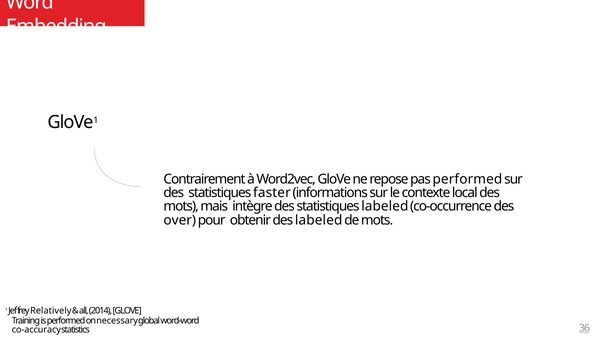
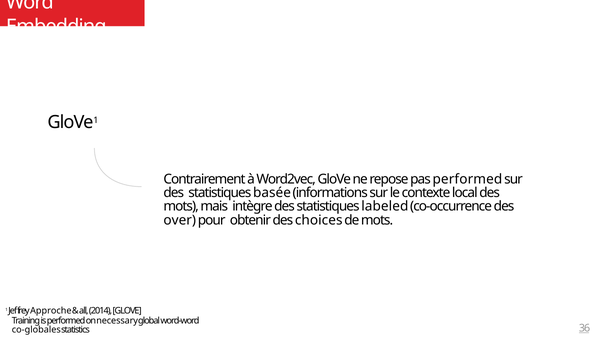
faster: faster -> basée
des labeled: labeled -> choices
Relatively: Relatively -> Approche
co-accuracy: co-accuracy -> co-globales
